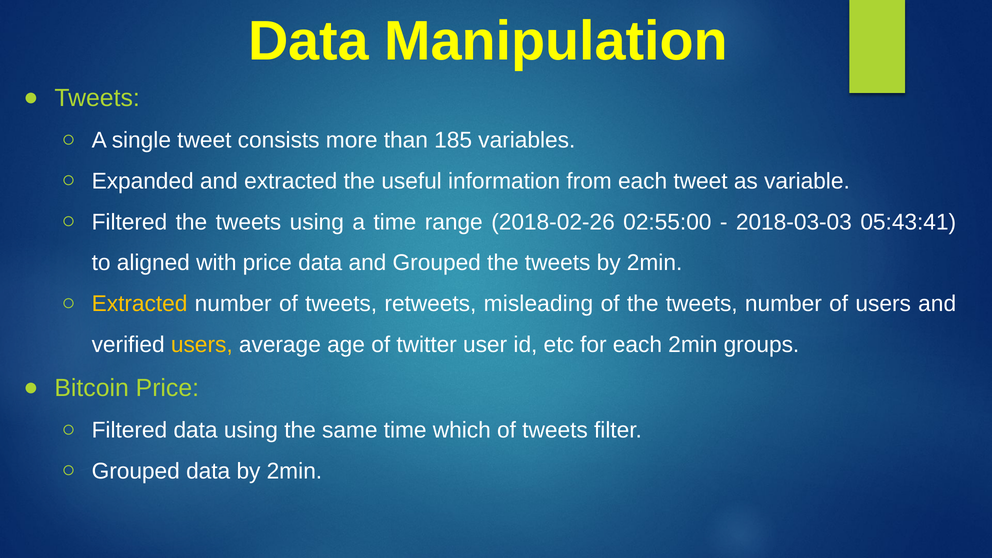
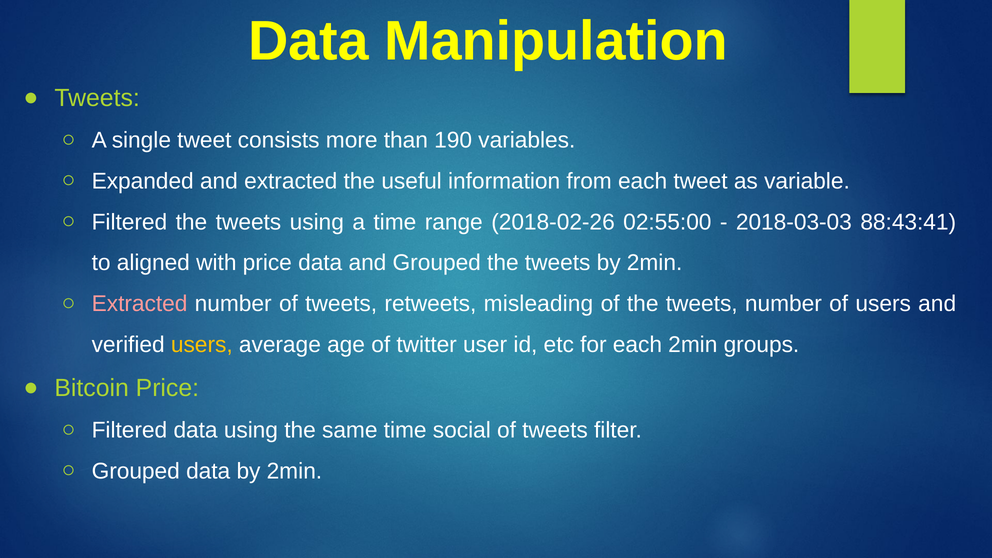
185: 185 -> 190
05:43:41: 05:43:41 -> 88:43:41
Extracted at (140, 304) colour: yellow -> pink
which: which -> social
